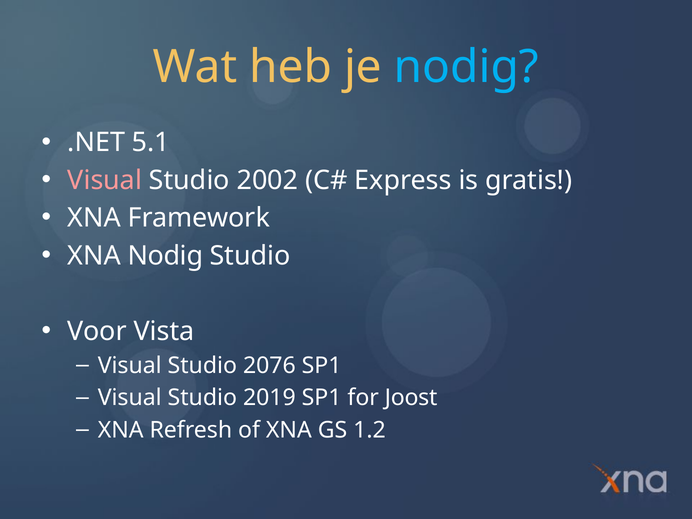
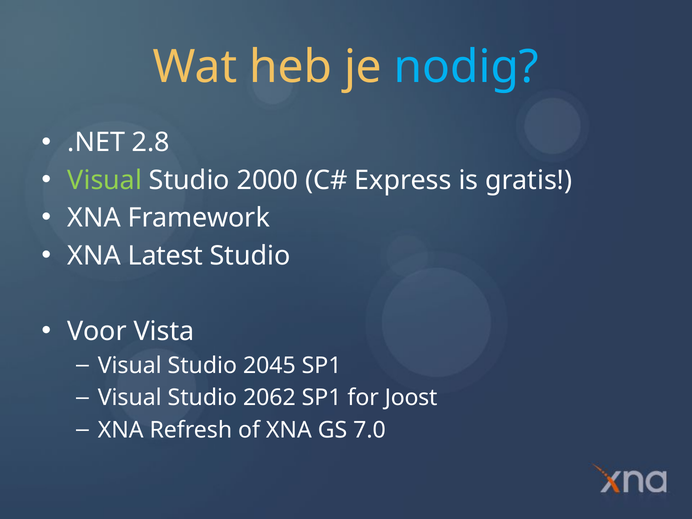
5.1: 5.1 -> 2.8
Visual at (105, 180) colour: pink -> light green
2002: 2002 -> 2000
XNA Nodig: Nodig -> Latest
2076: 2076 -> 2045
2019: 2019 -> 2062
1.2: 1.2 -> 7.0
